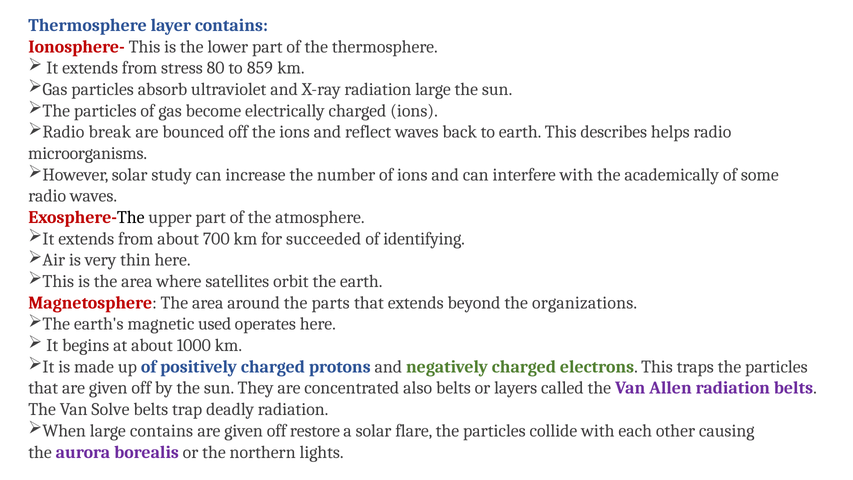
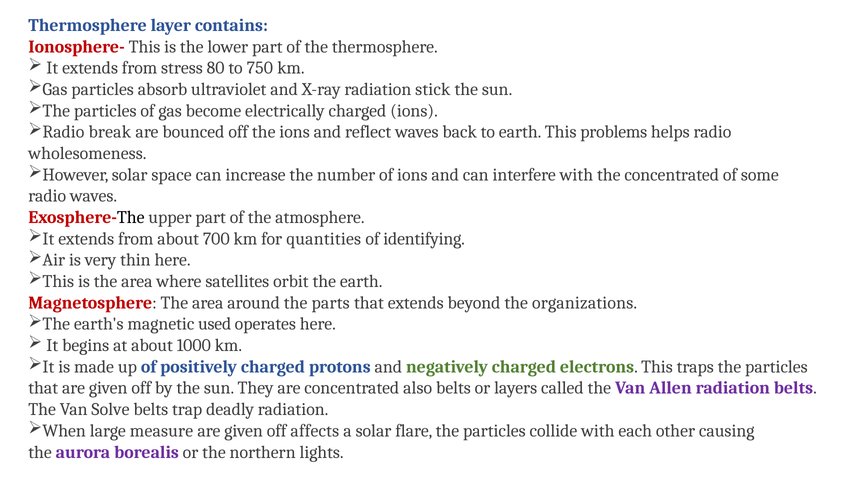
859: 859 -> 750
radiation large: large -> stick
describes: describes -> problems
microorganisms: microorganisms -> wholesomeness
study: study -> space
the academically: academically -> concentrated
succeeded: succeeded -> quantities
large contains: contains -> measure
restore: restore -> affects
